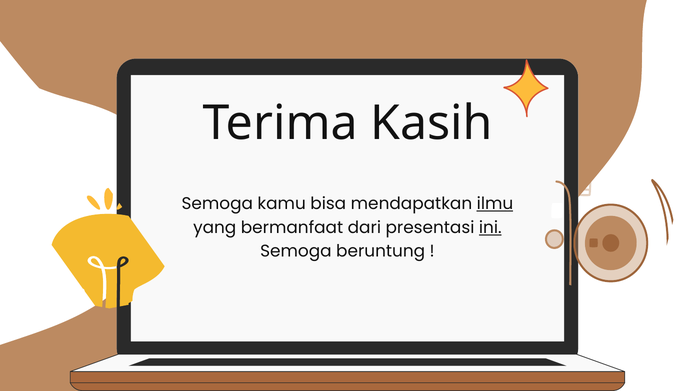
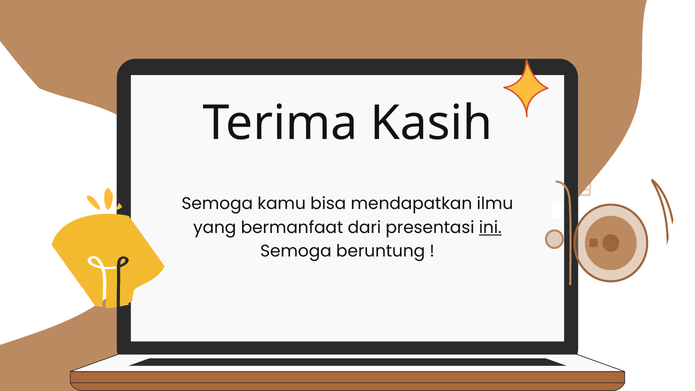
ilmu underline: present -> none
